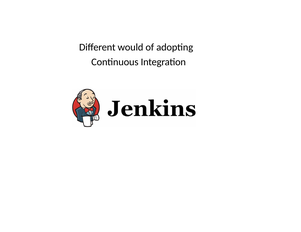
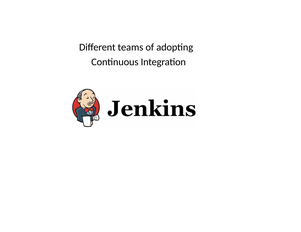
would: would -> teams
